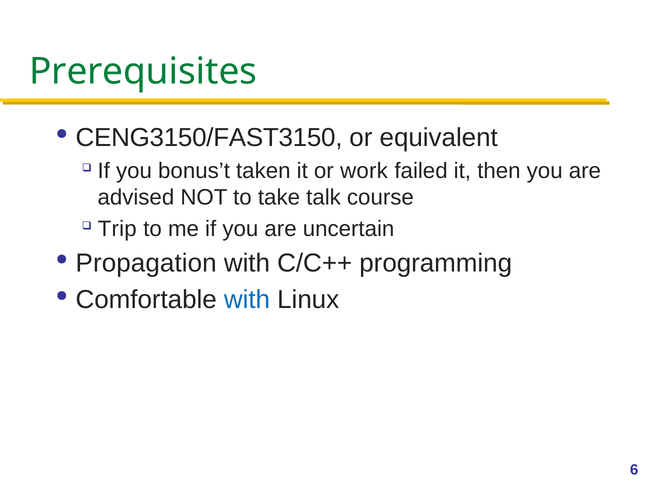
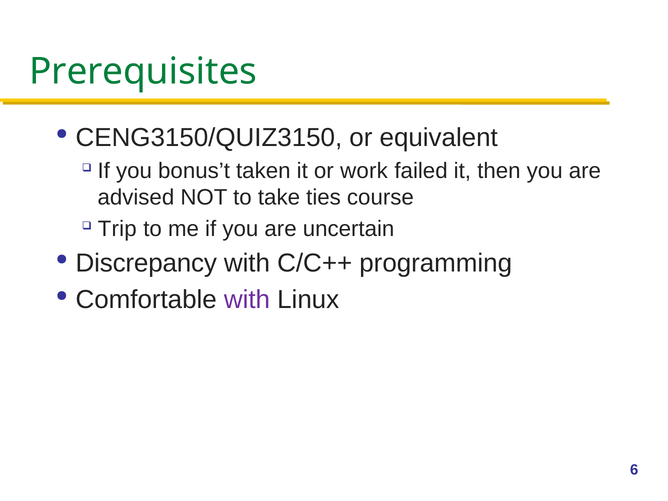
CENG3150/FAST3150: CENG3150/FAST3150 -> CENG3150/QUIZ3150
talk: talk -> ties
Propagation: Propagation -> Discrepancy
with at (247, 300) colour: blue -> purple
